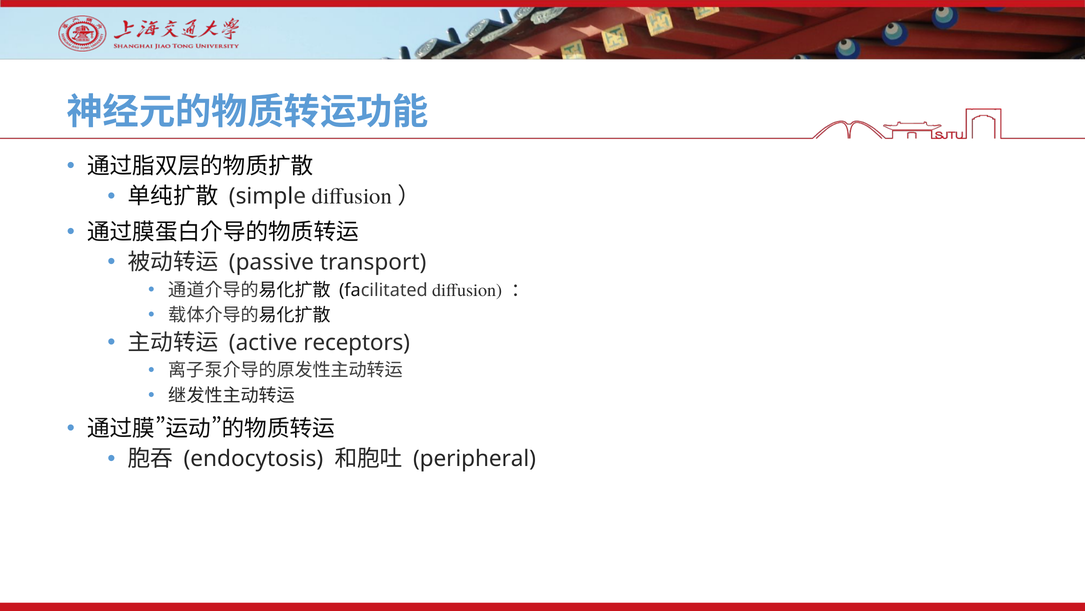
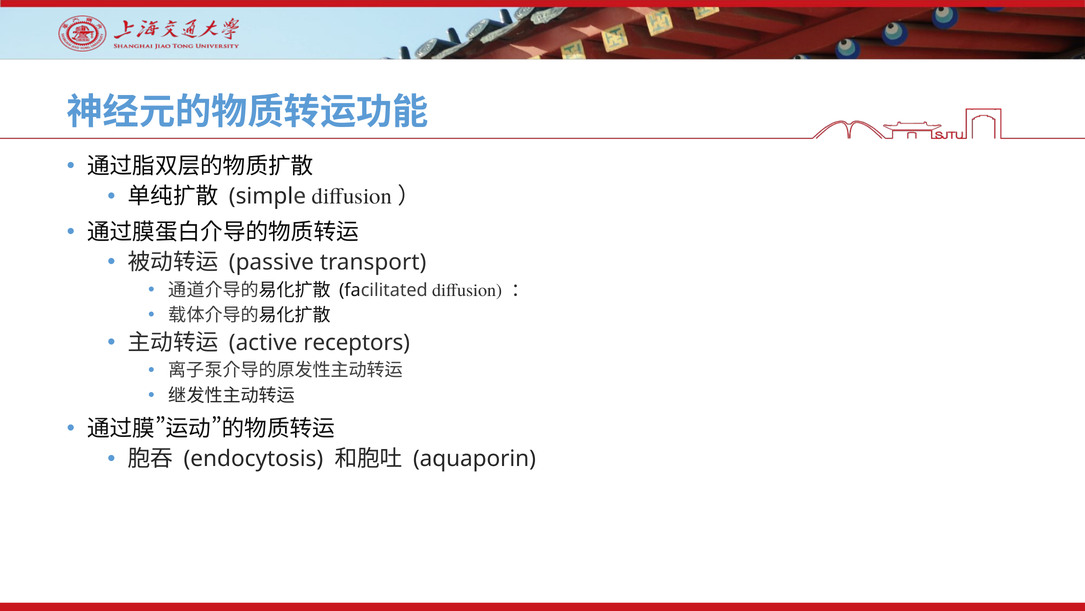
peripheral: peripheral -> aquaporin
